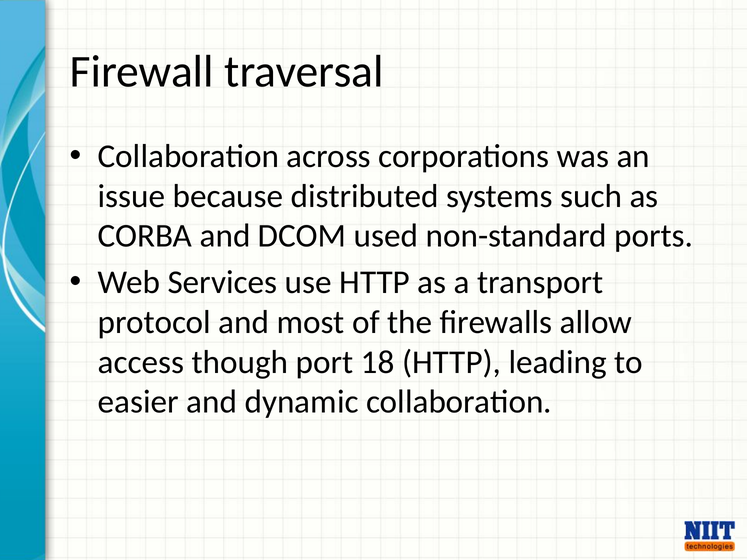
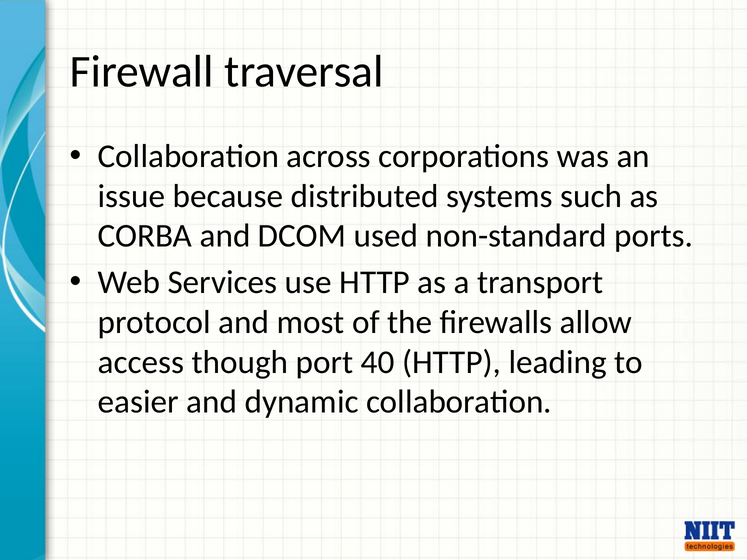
18: 18 -> 40
